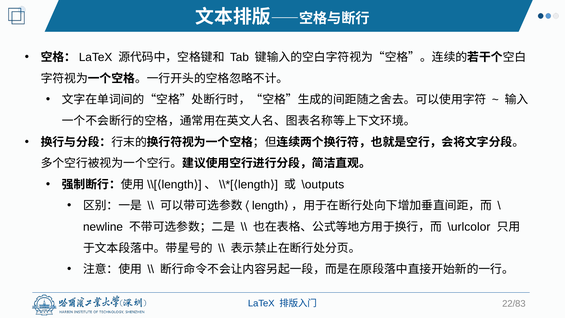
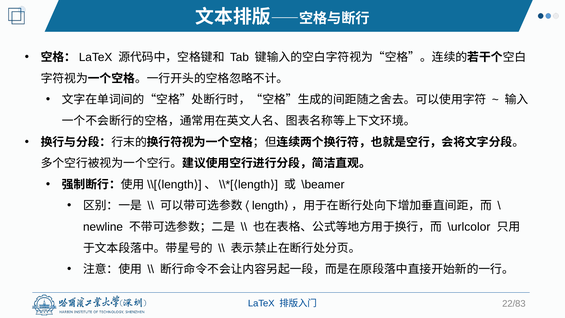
\outputs: \outputs -> \beamer
